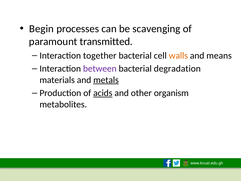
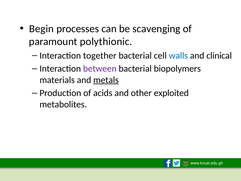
transmitted: transmitted -> polythionic
walls colour: orange -> blue
means: means -> clinical
degradation: degradation -> biopolymers
acids underline: present -> none
organism: organism -> exploited
